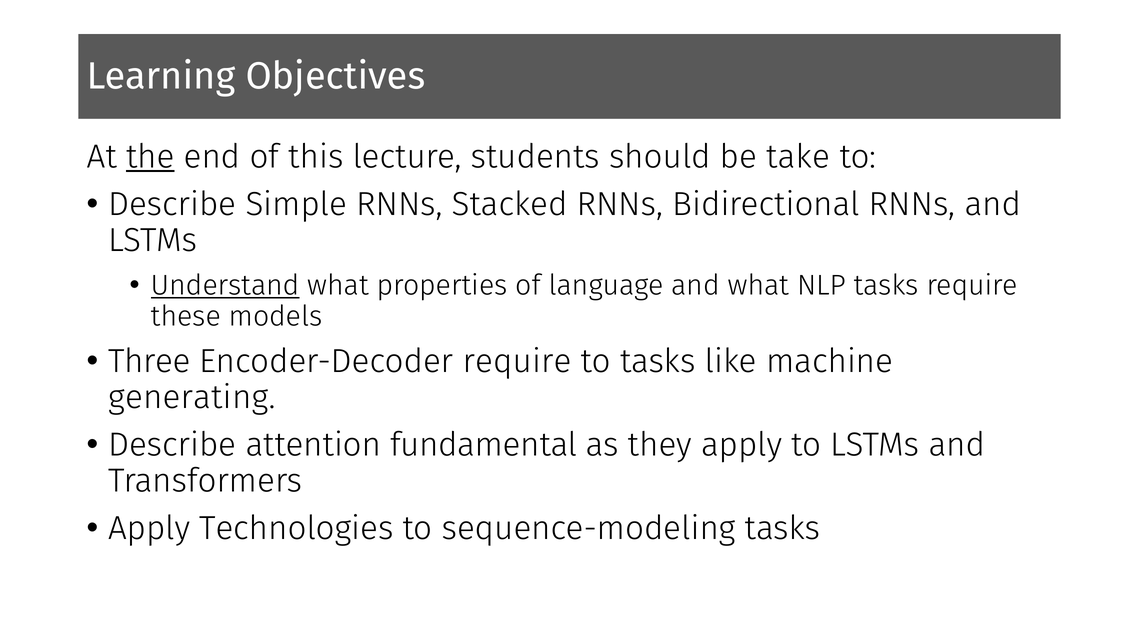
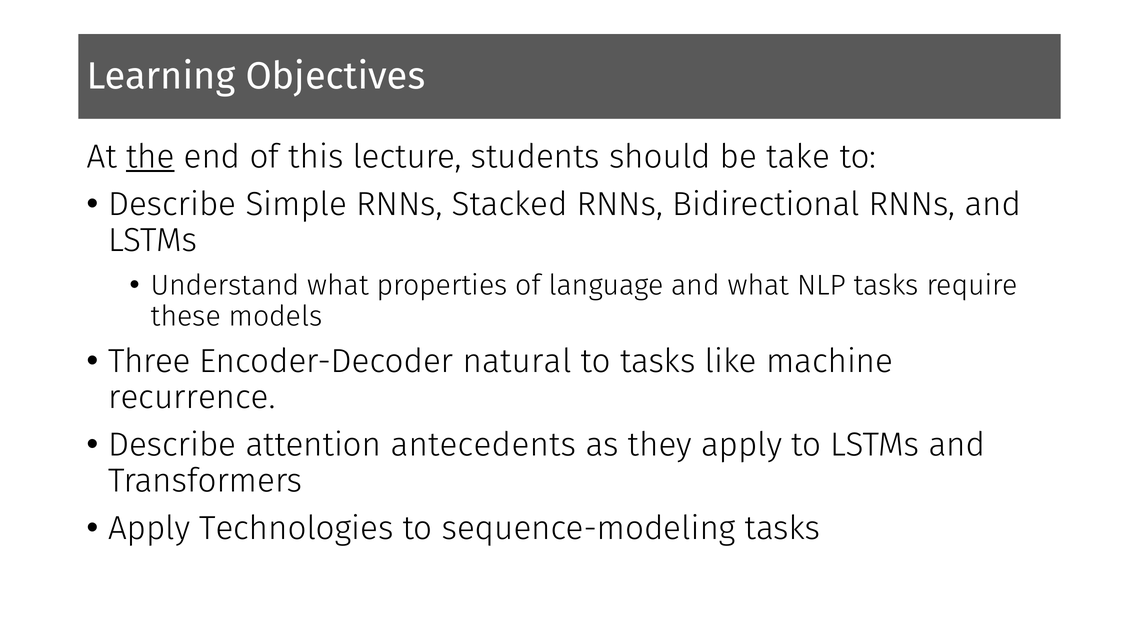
Understand underline: present -> none
Encoder-Decoder require: require -> natural
generating: generating -> recurrence
fundamental: fundamental -> antecedents
